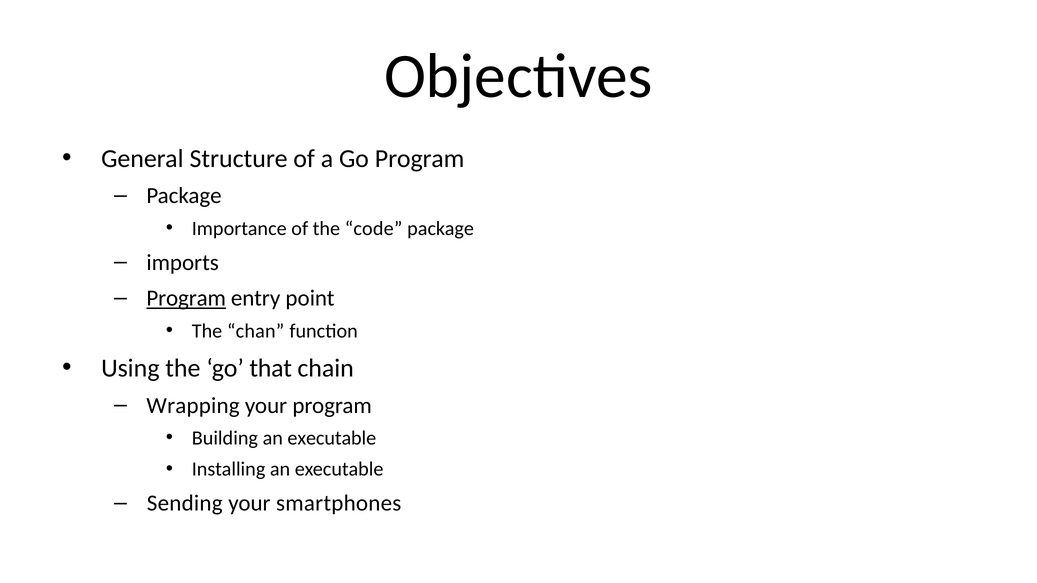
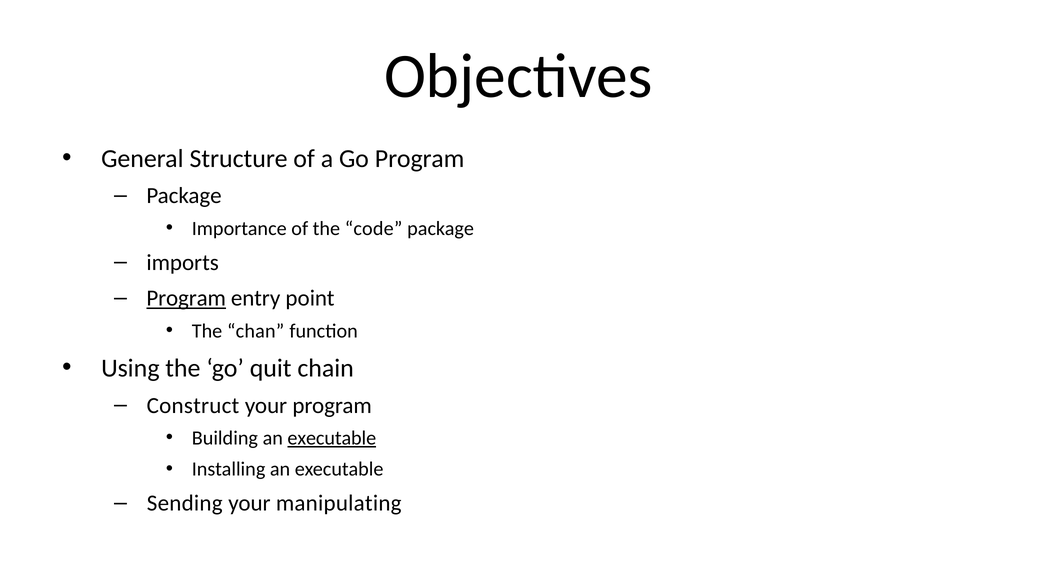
that: that -> quit
Wrapping: Wrapping -> Construct
executable at (332, 438) underline: none -> present
smartphones: smartphones -> manipulating
